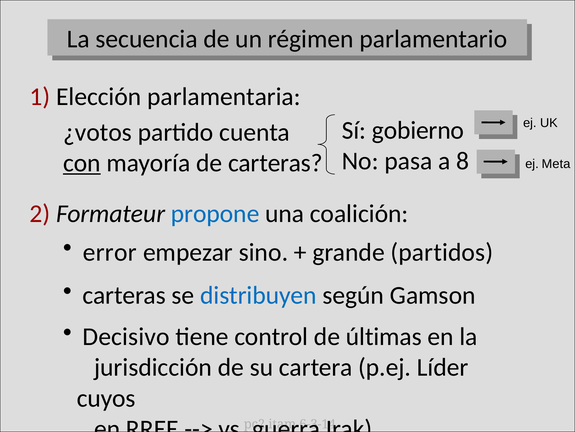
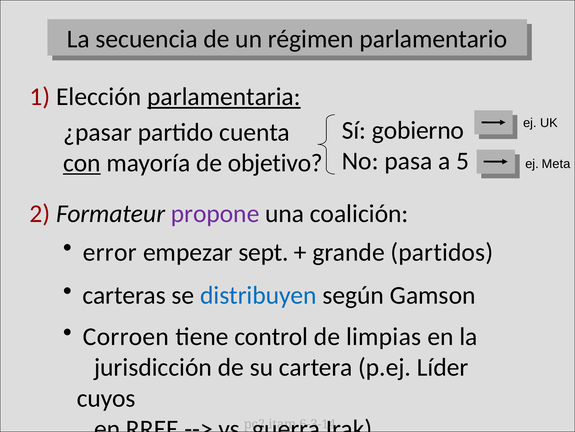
parlamentaria underline: none -> present
¿votos: ¿votos -> ¿pasar
8: 8 -> 5
de carteras: carteras -> objetivo
propone colour: blue -> purple
sino: sino -> sept
Decisivo: Decisivo -> Corroen
últimas: últimas -> limpias
